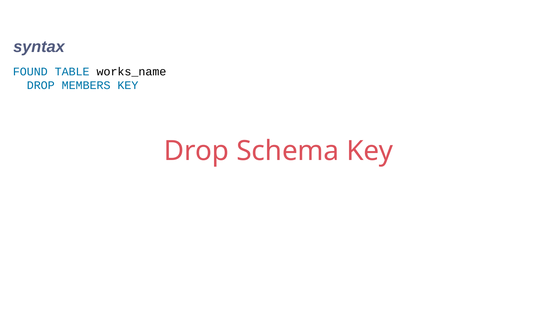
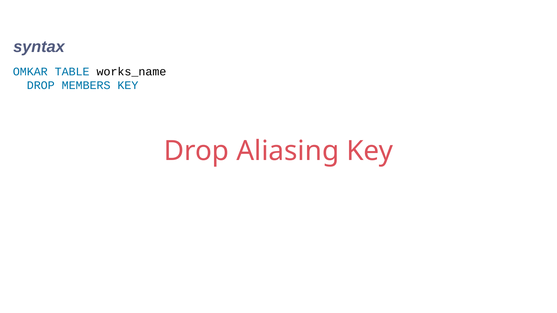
FOUND: FOUND -> OMKAR
Schema: Schema -> Aliasing
